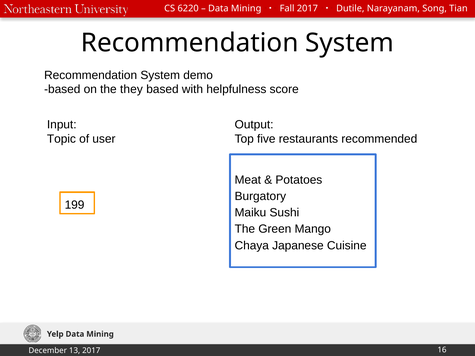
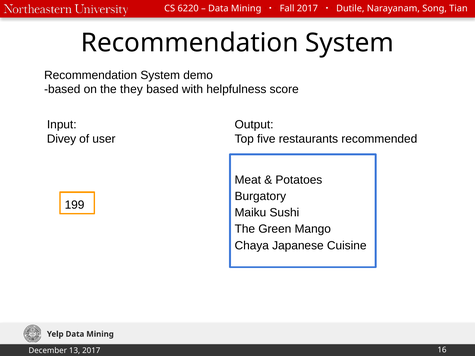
Topic: Topic -> Divey
